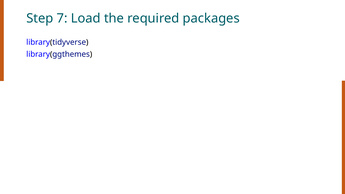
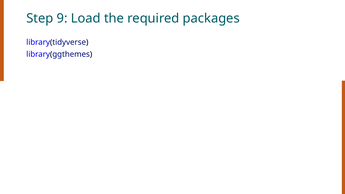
7: 7 -> 9
